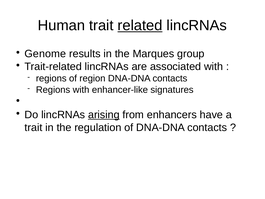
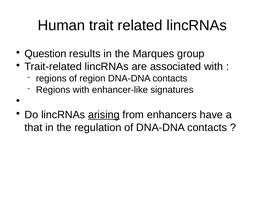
related underline: present -> none
Genome: Genome -> Question
trait at (33, 127): trait -> that
